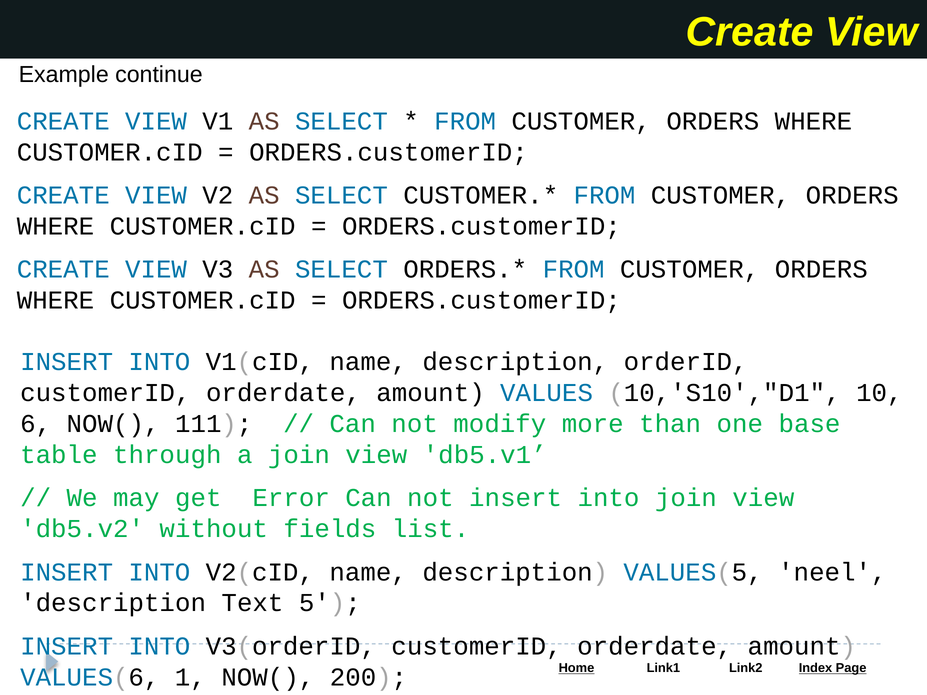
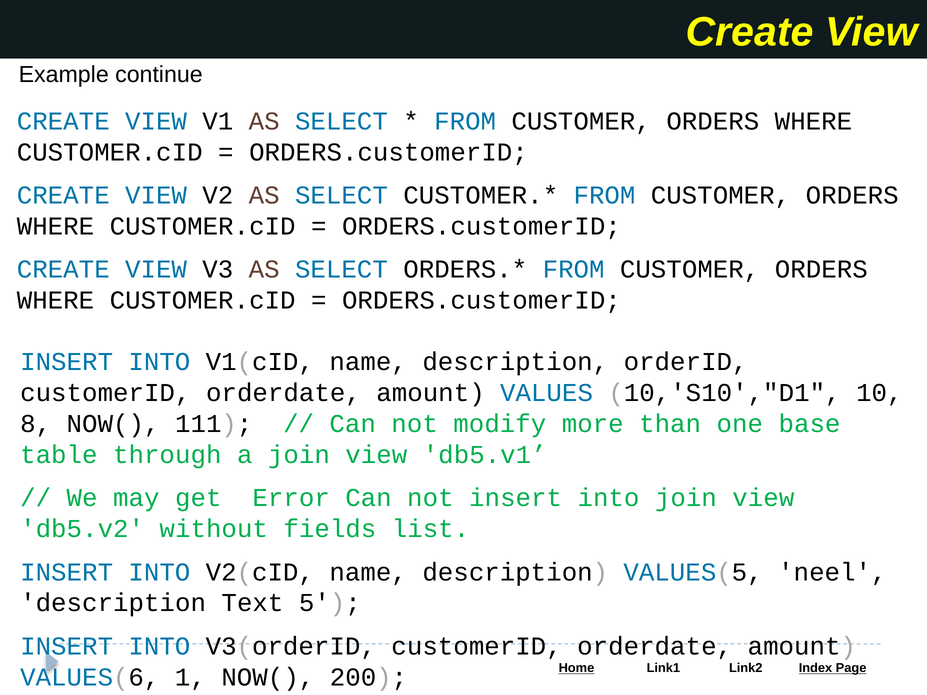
6: 6 -> 8
